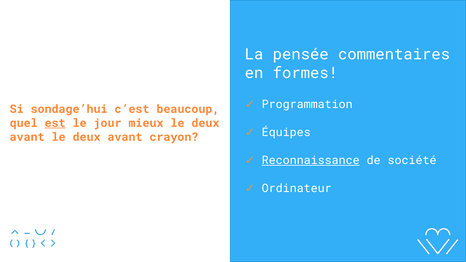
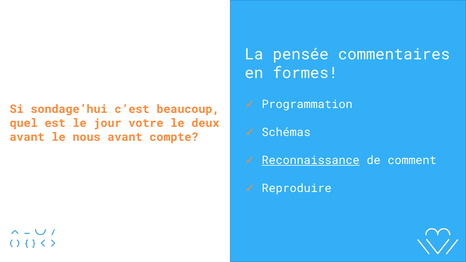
est underline: present -> none
mieux: mieux -> votre
Équipes: Équipes -> Schémas
avant le deux: deux -> nous
crayon: crayon -> compte
société: société -> comment
Ordinateur: Ordinateur -> Reproduire
